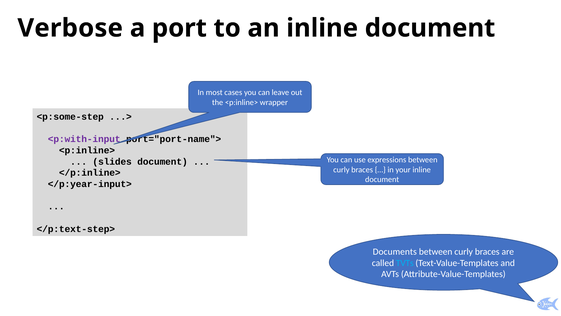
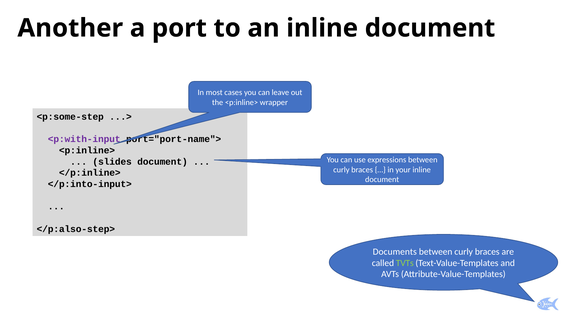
Verbose: Verbose -> Another
</p:year-input>: </p:year-input> -> </p:into-input>
</p:text-step>: </p:text-step> -> </p:also-step>
TVTs colour: light blue -> light green
